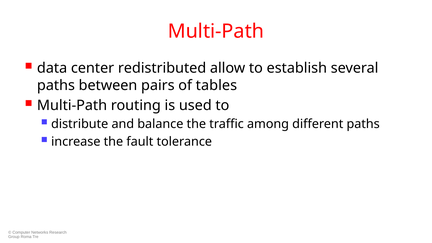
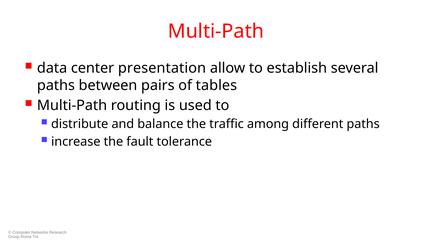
redistributed: redistributed -> presentation
